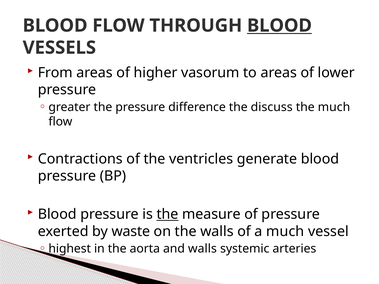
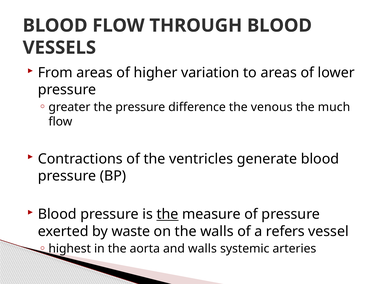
BLOOD at (279, 26) underline: present -> none
vasorum: vasorum -> variation
discuss: discuss -> venous
a much: much -> refers
